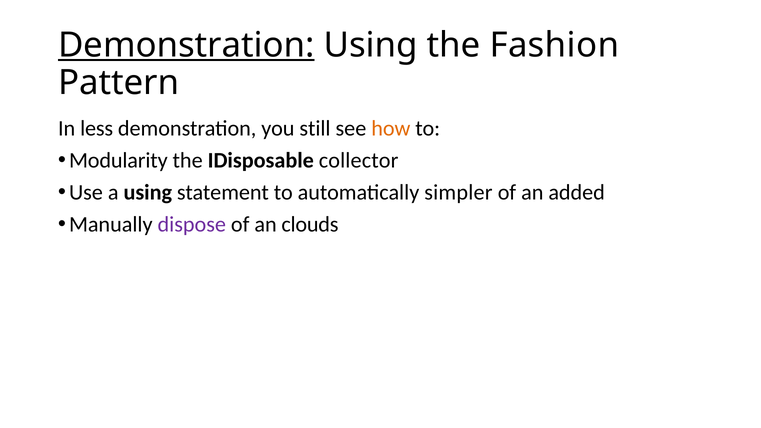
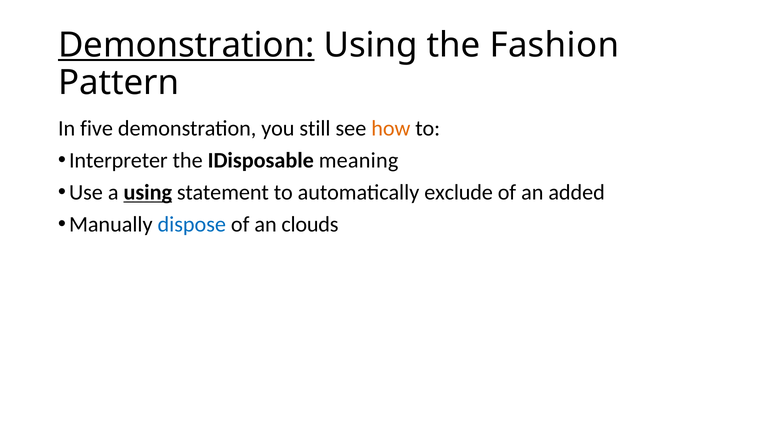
less: less -> five
Modularity: Modularity -> Interpreter
collector: collector -> meaning
using at (148, 192) underline: none -> present
simpler: simpler -> exclude
dispose colour: purple -> blue
